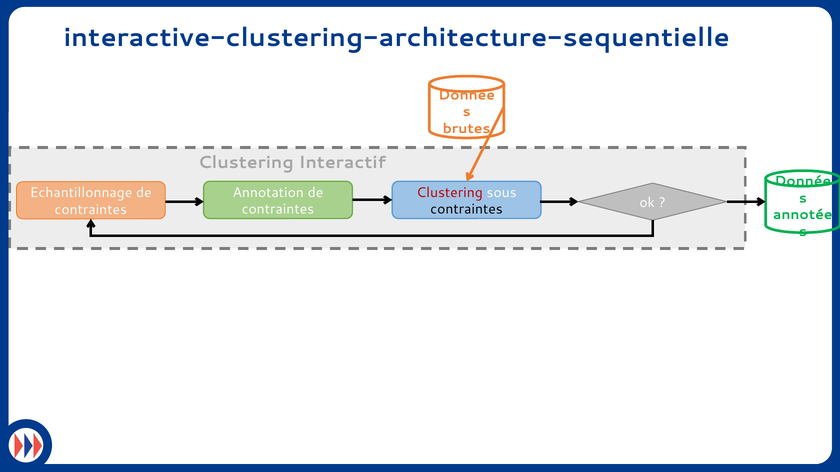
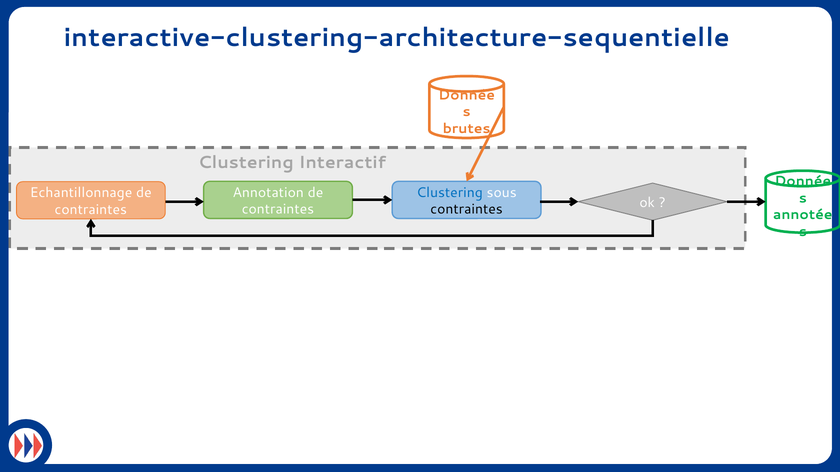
Clustering at (450, 193) colour: red -> blue
